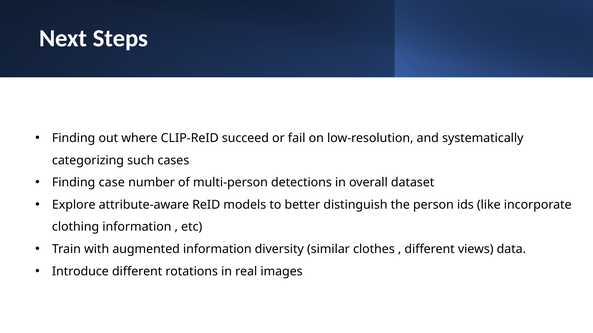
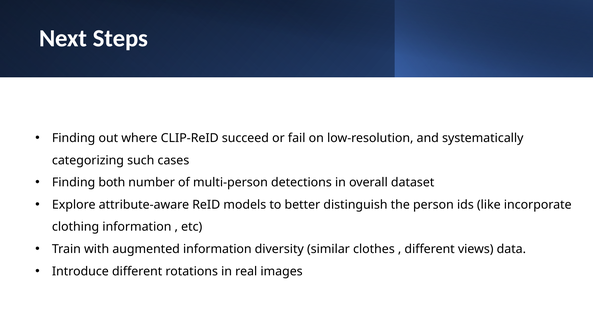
case: case -> both
